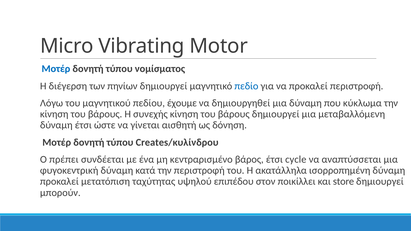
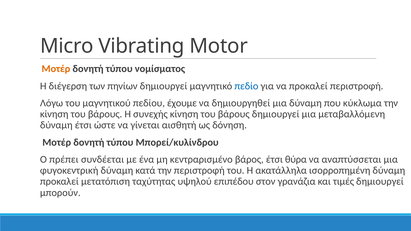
Μοτέρ at (56, 69) colour: blue -> orange
Creates/κυλίνδρου: Creates/κυλίνδρου -> Μπορεί/κυλίνδρου
cycle: cycle -> θύρα
ποικίλλει: ποικίλλει -> γρανάζια
store: store -> τιμές
